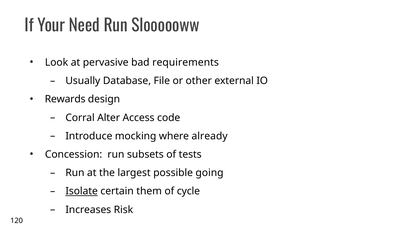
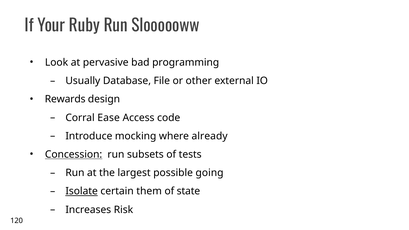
Need: Need -> Ruby
requirements: requirements -> programming
Alter: Alter -> Ease
Concession underline: none -> present
cycle: cycle -> state
